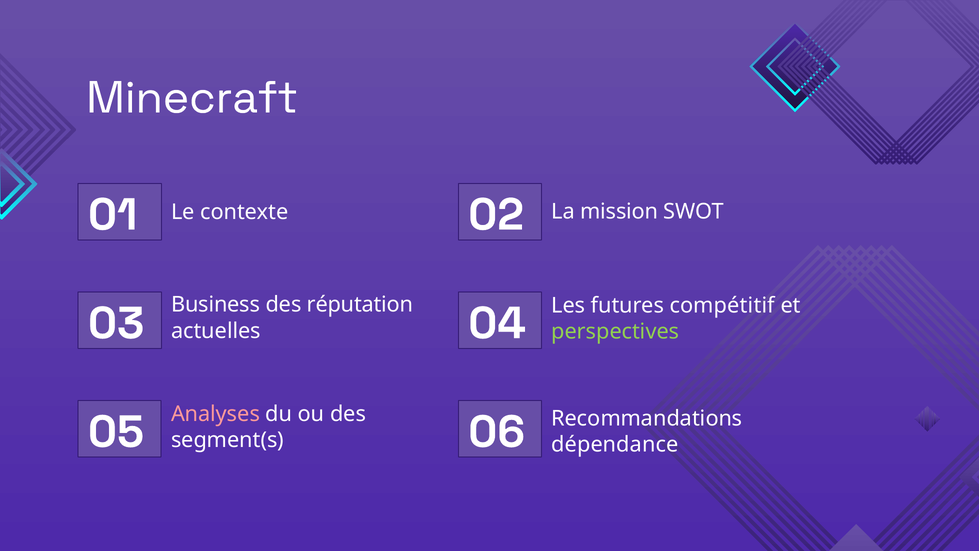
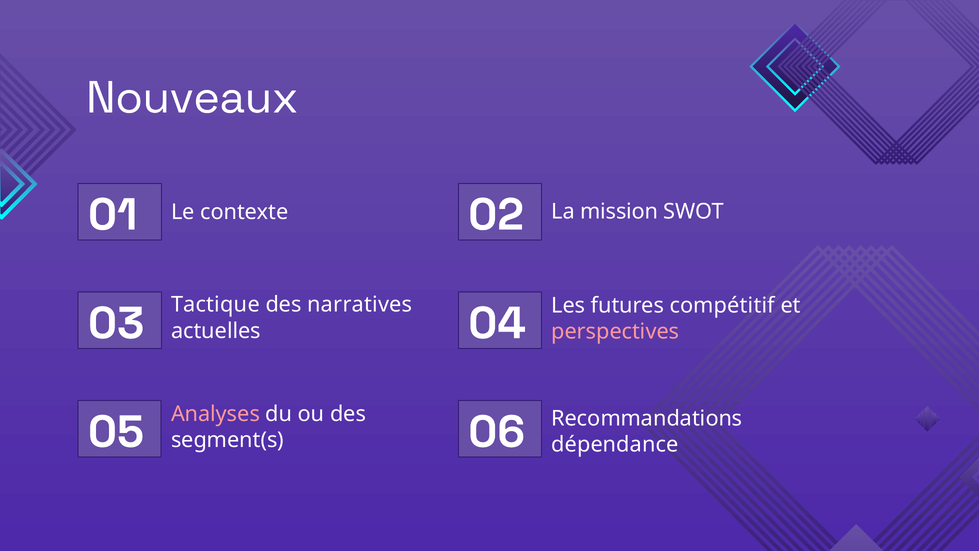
Minecraft: Minecraft -> Nouveaux
Business: Business -> Tactique
réputation: réputation -> narratives
perspectives colour: light green -> pink
